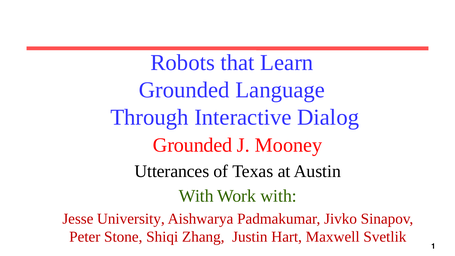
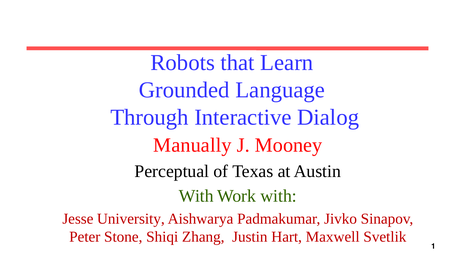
Grounded at (193, 145): Grounded -> Manually
Utterances: Utterances -> Perceptual
